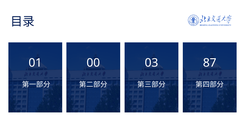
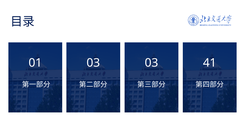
01 00: 00 -> 03
87: 87 -> 41
